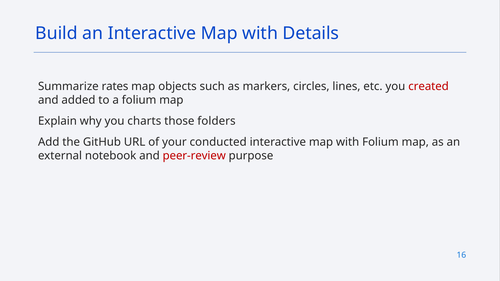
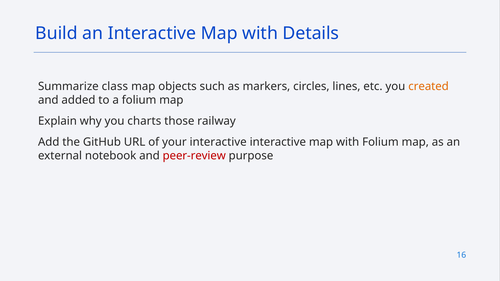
rates: rates -> class
created colour: red -> orange
folders: folders -> railway
your conducted: conducted -> interactive
